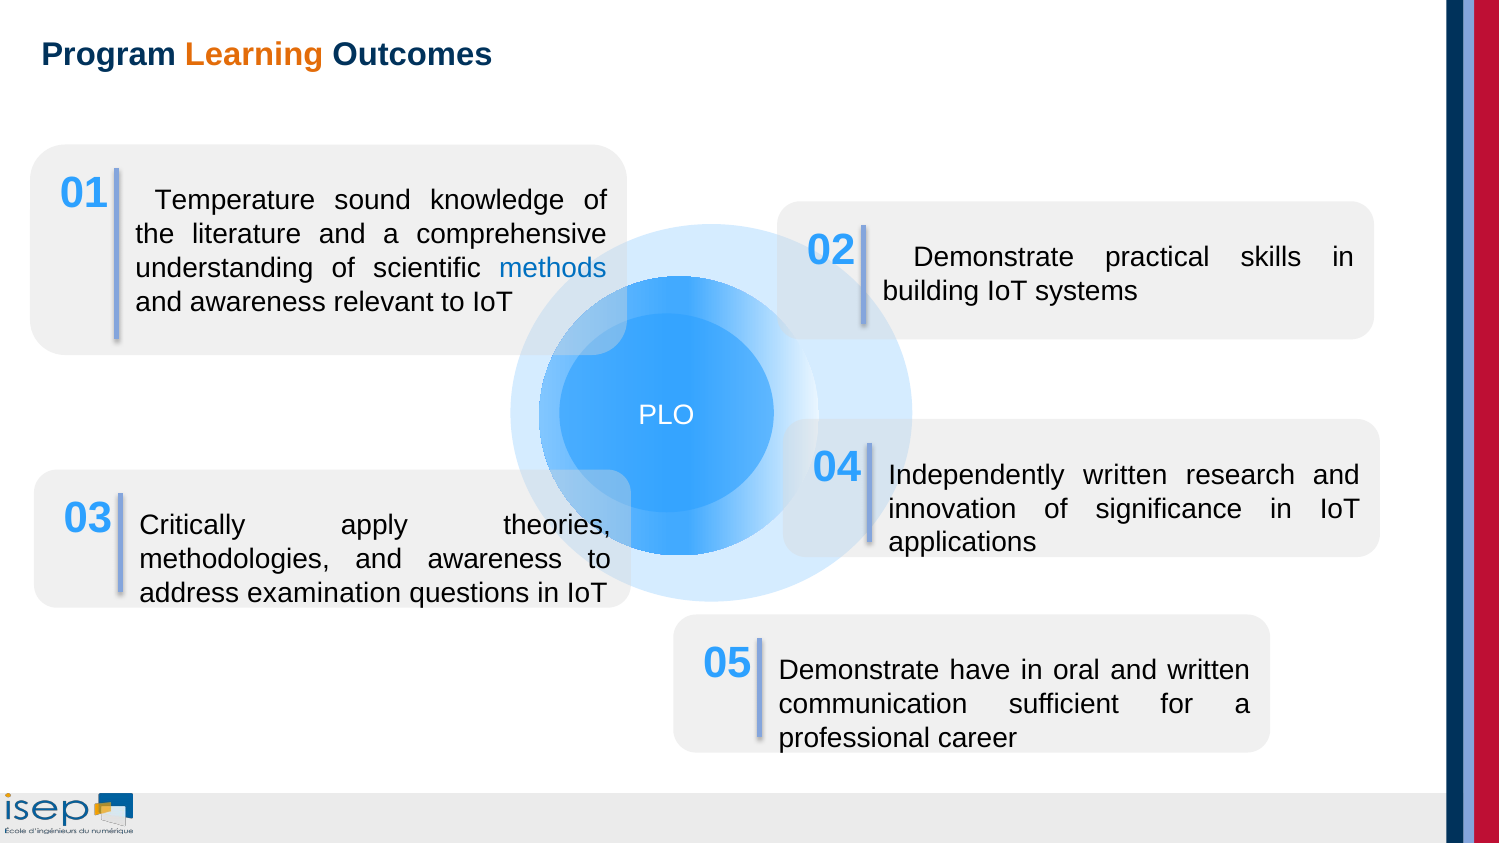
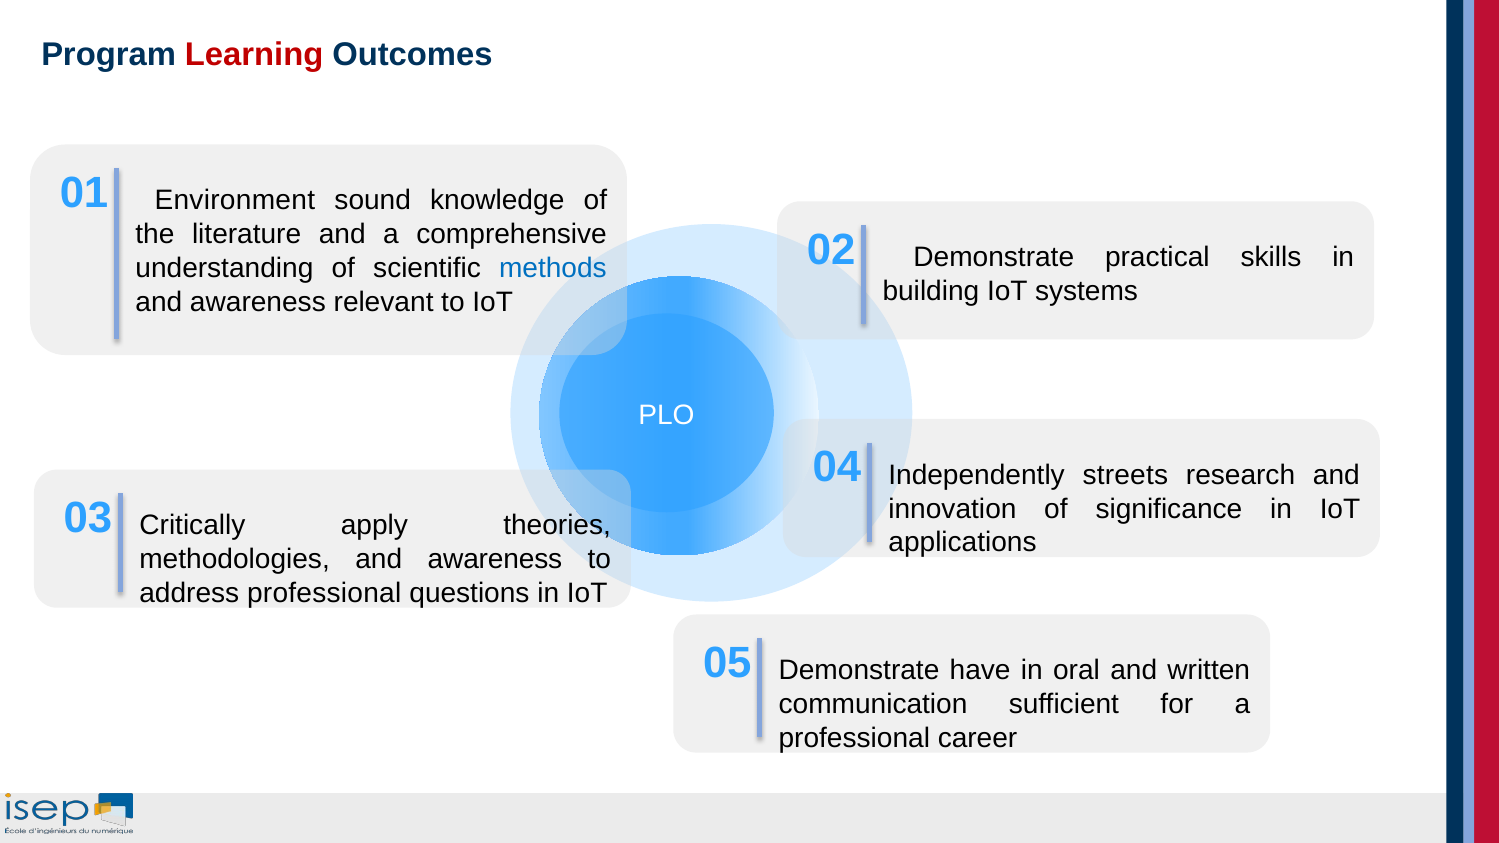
Learning colour: orange -> red
Temperature: Temperature -> Environment
Independently written: written -> streets
address examination: examination -> professional
